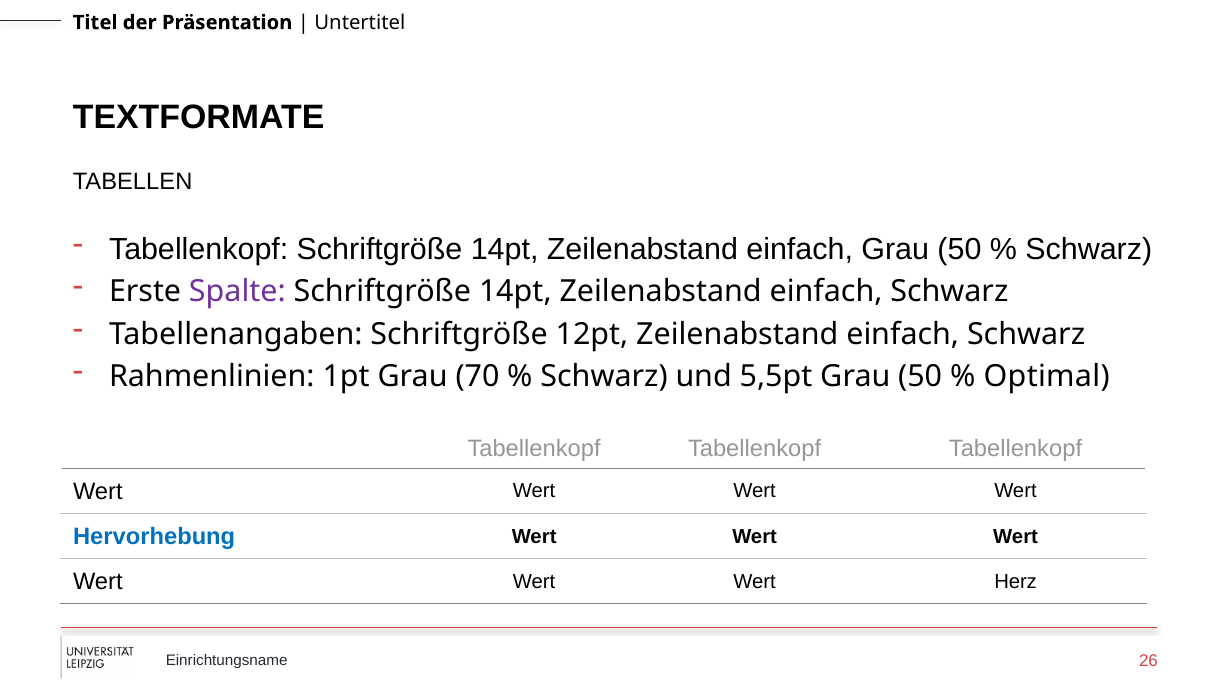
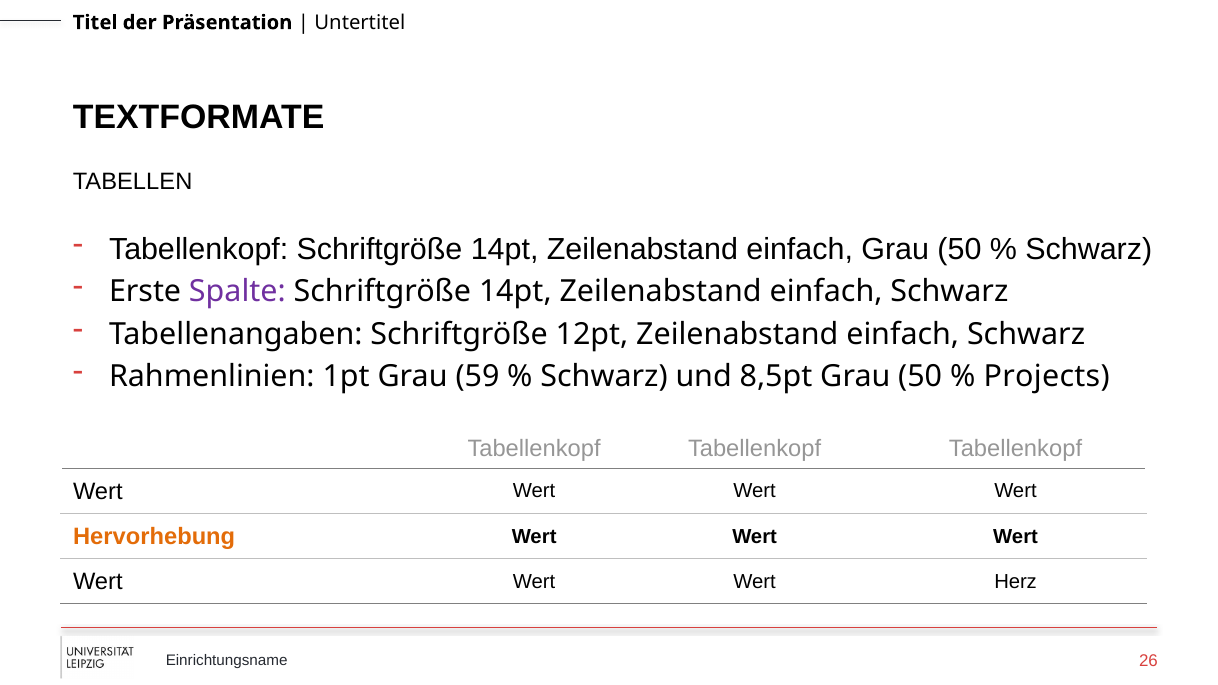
70: 70 -> 59
5,5pt: 5,5pt -> 8,5pt
Optimal: Optimal -> Projects
Hervorhebung colour: blue -> orange
